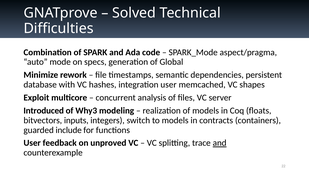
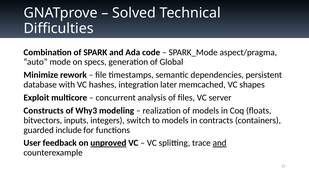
integration user: user -> later
Introduced: Introduced -> Constructs
unproved underline: none -> present
